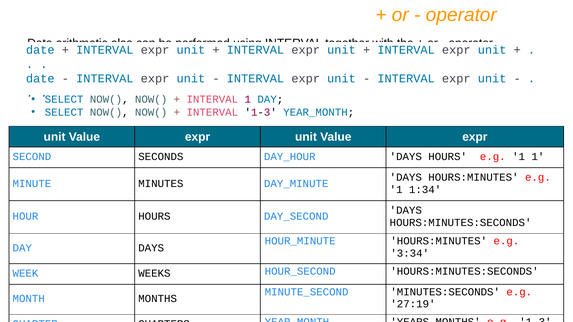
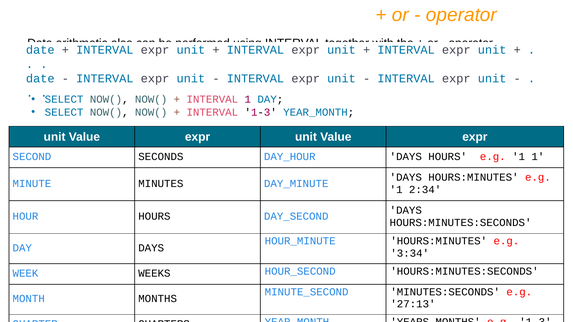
1:34: 1:34 -> 2:34
27:19: 27:19 -> 27:13
